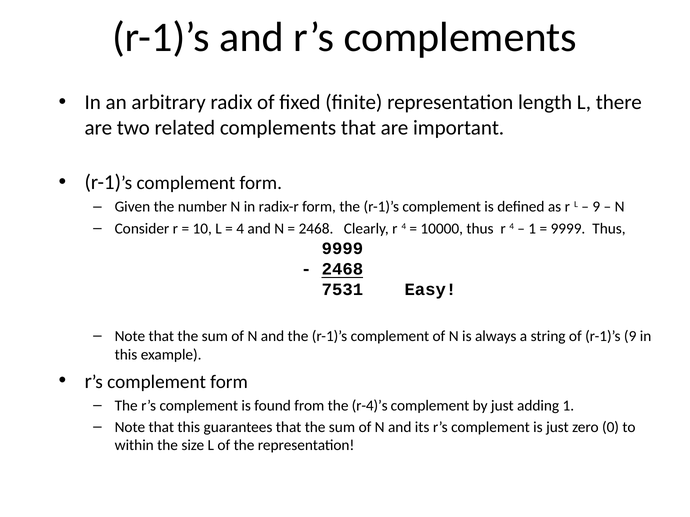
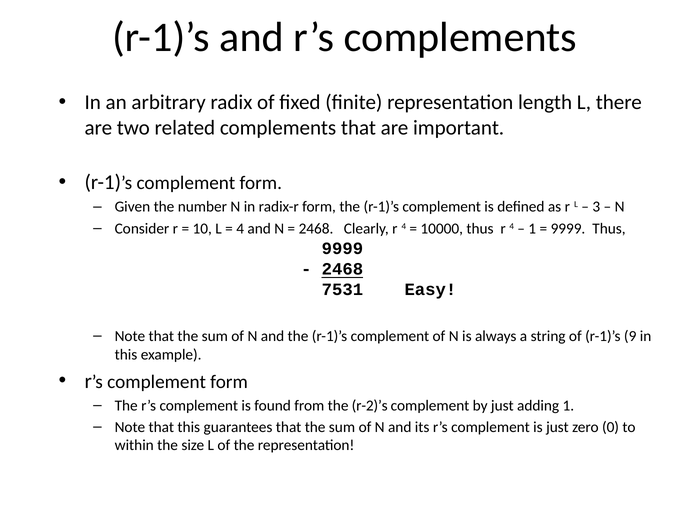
9 at (596, 207): 9 -> 3
r-4)’s: r-4)’s -> r-2)’s
